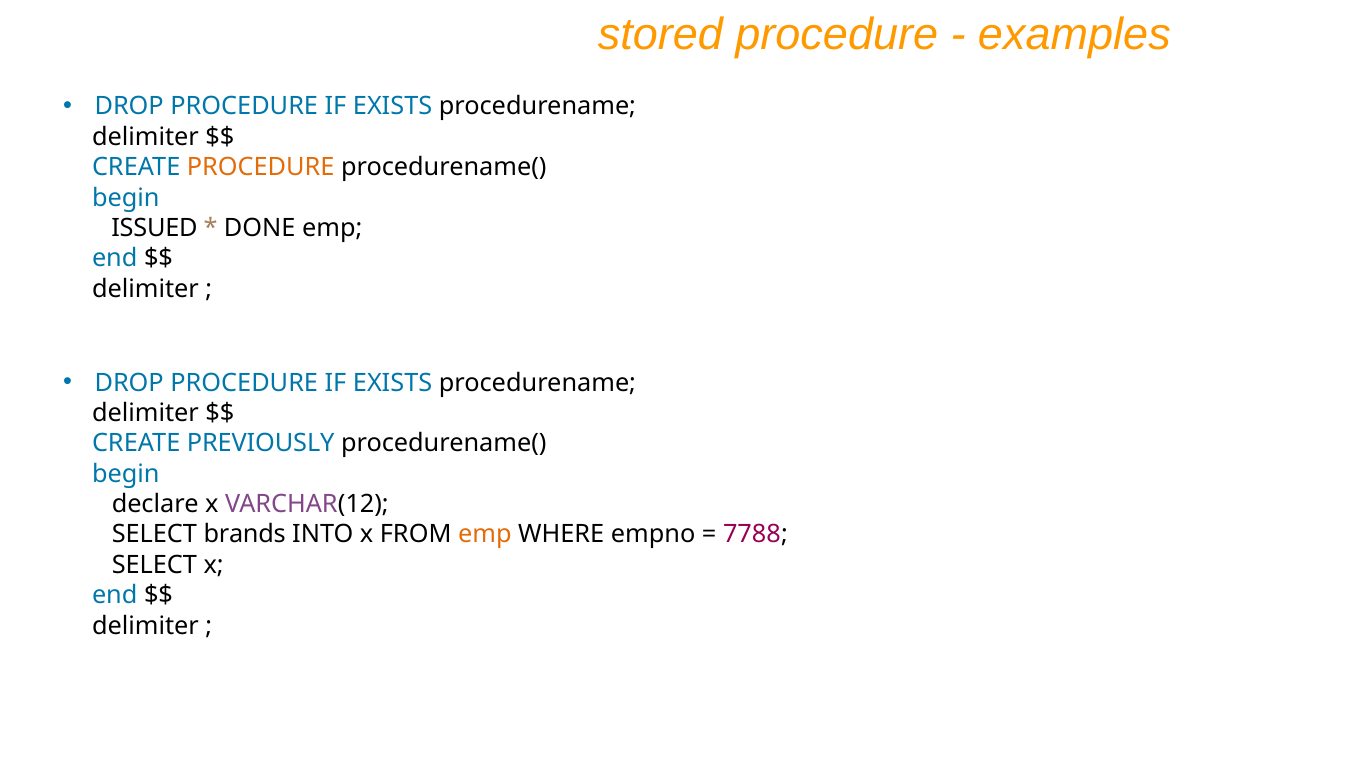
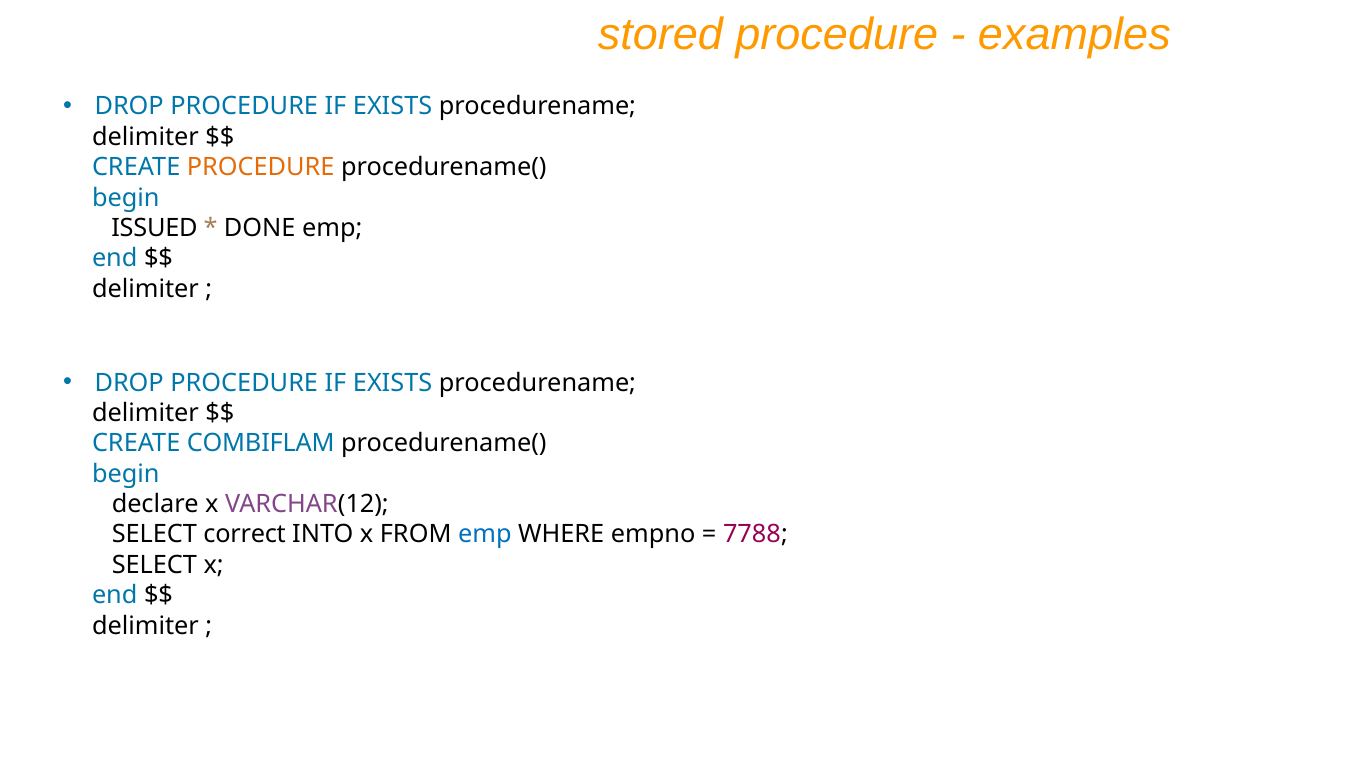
PREVIOUSLY: PREVIOUSLY -> COMBIFLAM
brands: brands -> correct
emp at (485, 535) colour: orange -> blue
